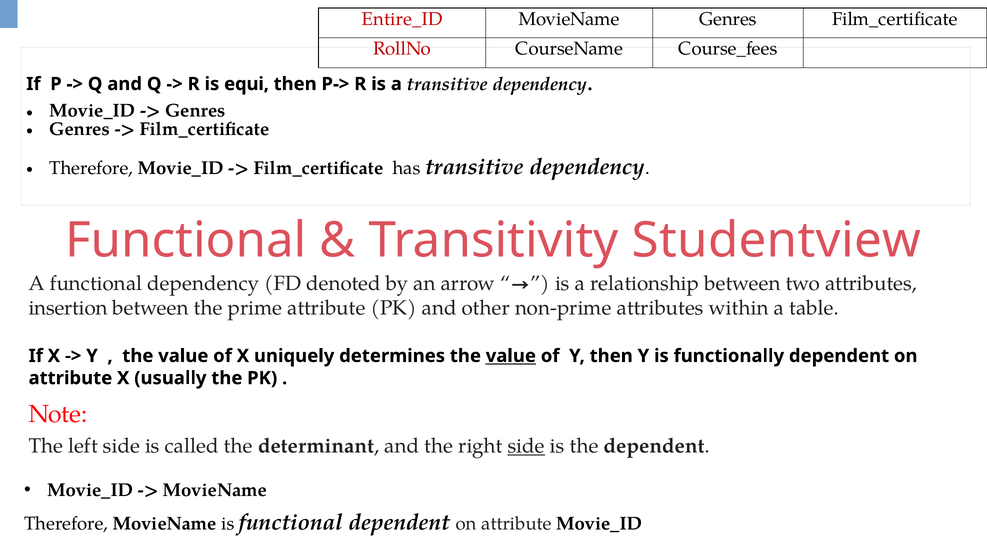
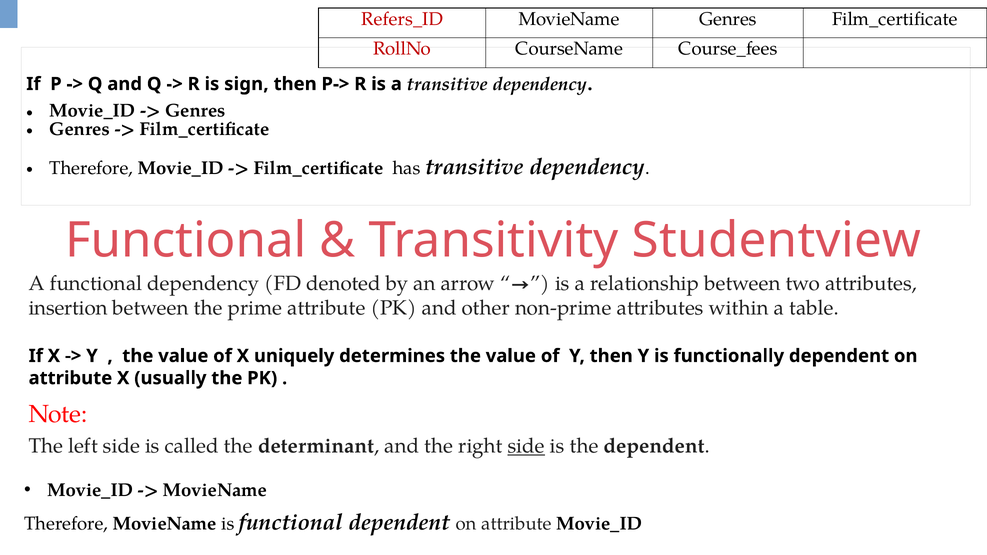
Entire_ID: Entire_ID -> Refers_ID
equi: equi -> sign
value at (511, 356) underline: present -> none
